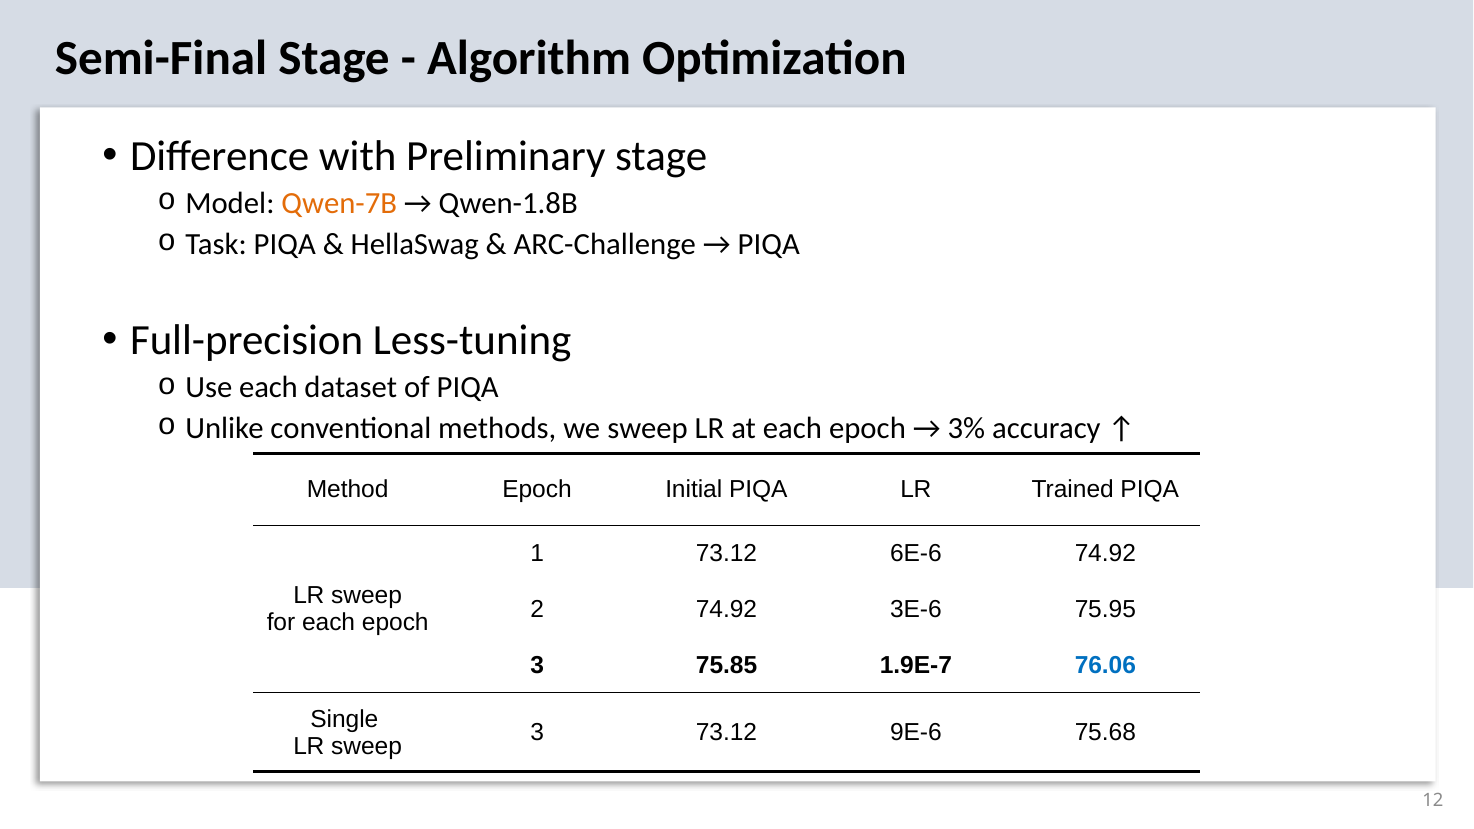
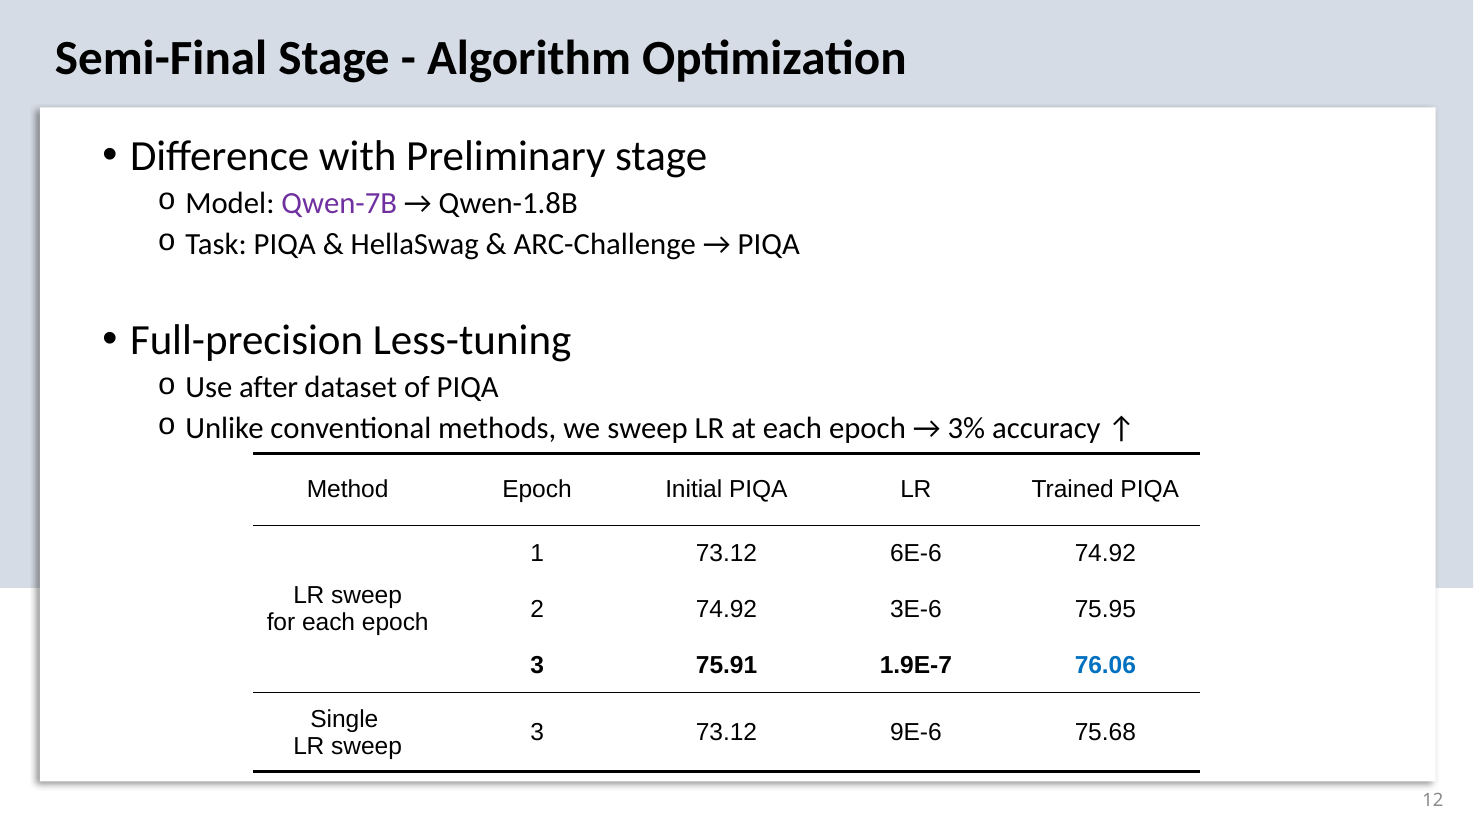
Qwen-7B colour: orange -> purple
Use each: each -> after
75.85: 75.85 -> 75.91
